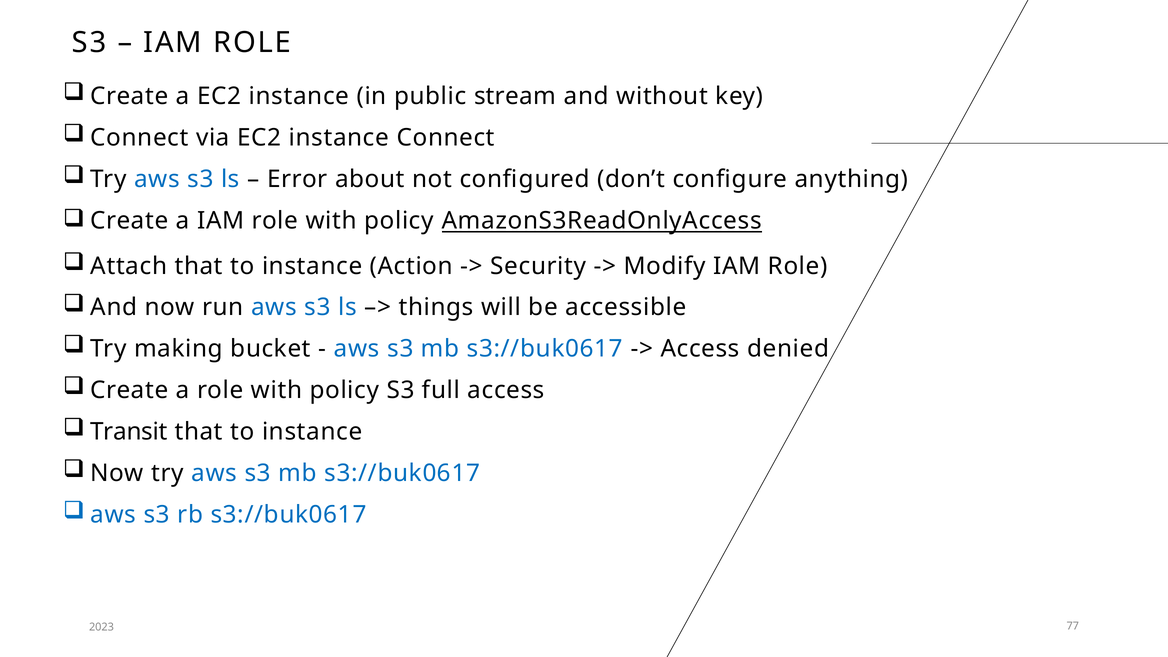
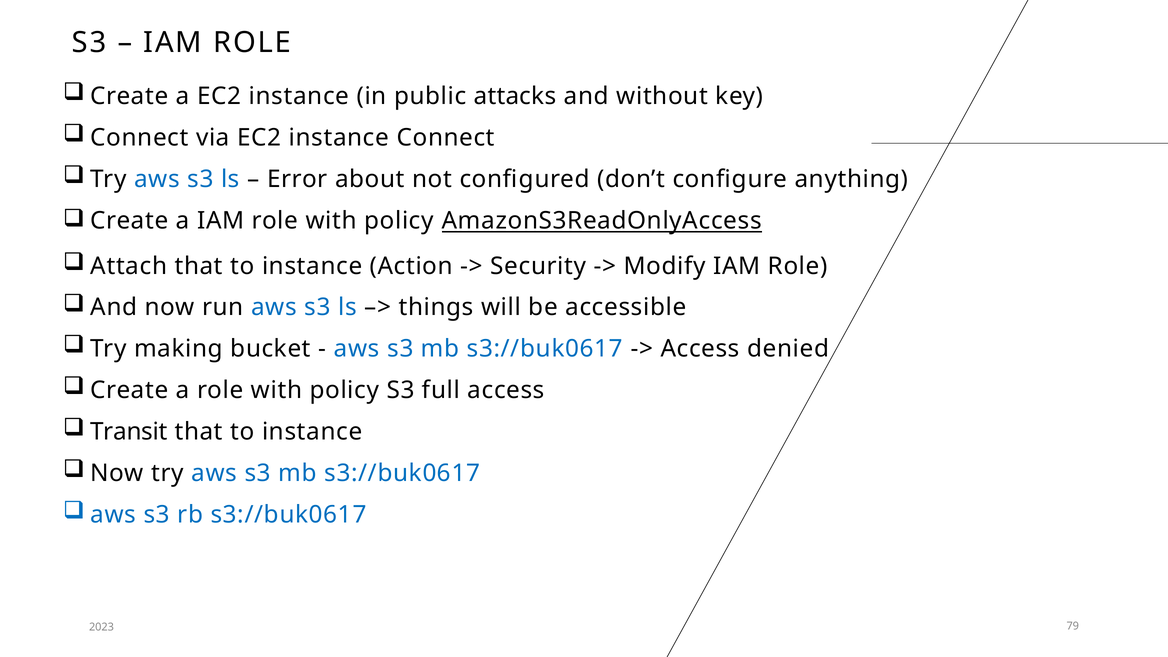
stream: stream -> attacks
77: 77 -> 79
